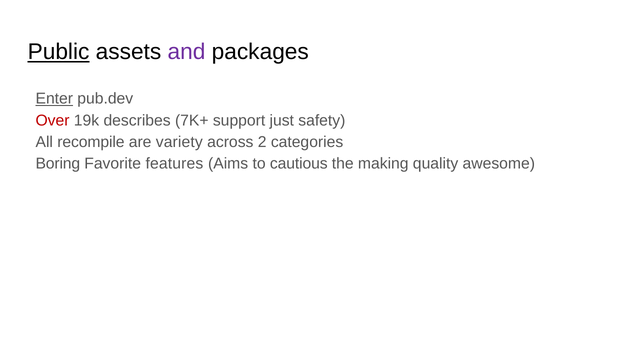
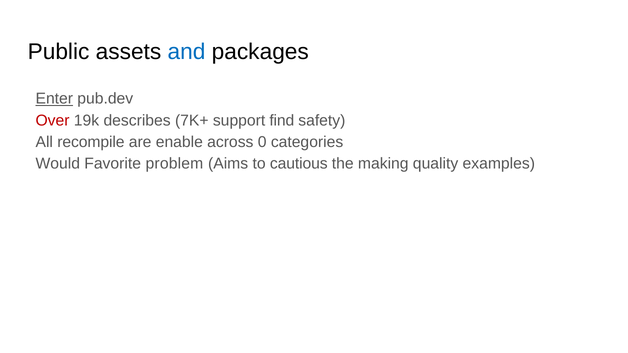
Public underline: present -> none
and colour: purple -> blue
just: just -> find
variety: variety -> enable
2: 2 -> 0
Boring: Boring -> Would
features: features -> problem
awesome: awesome -> examples
